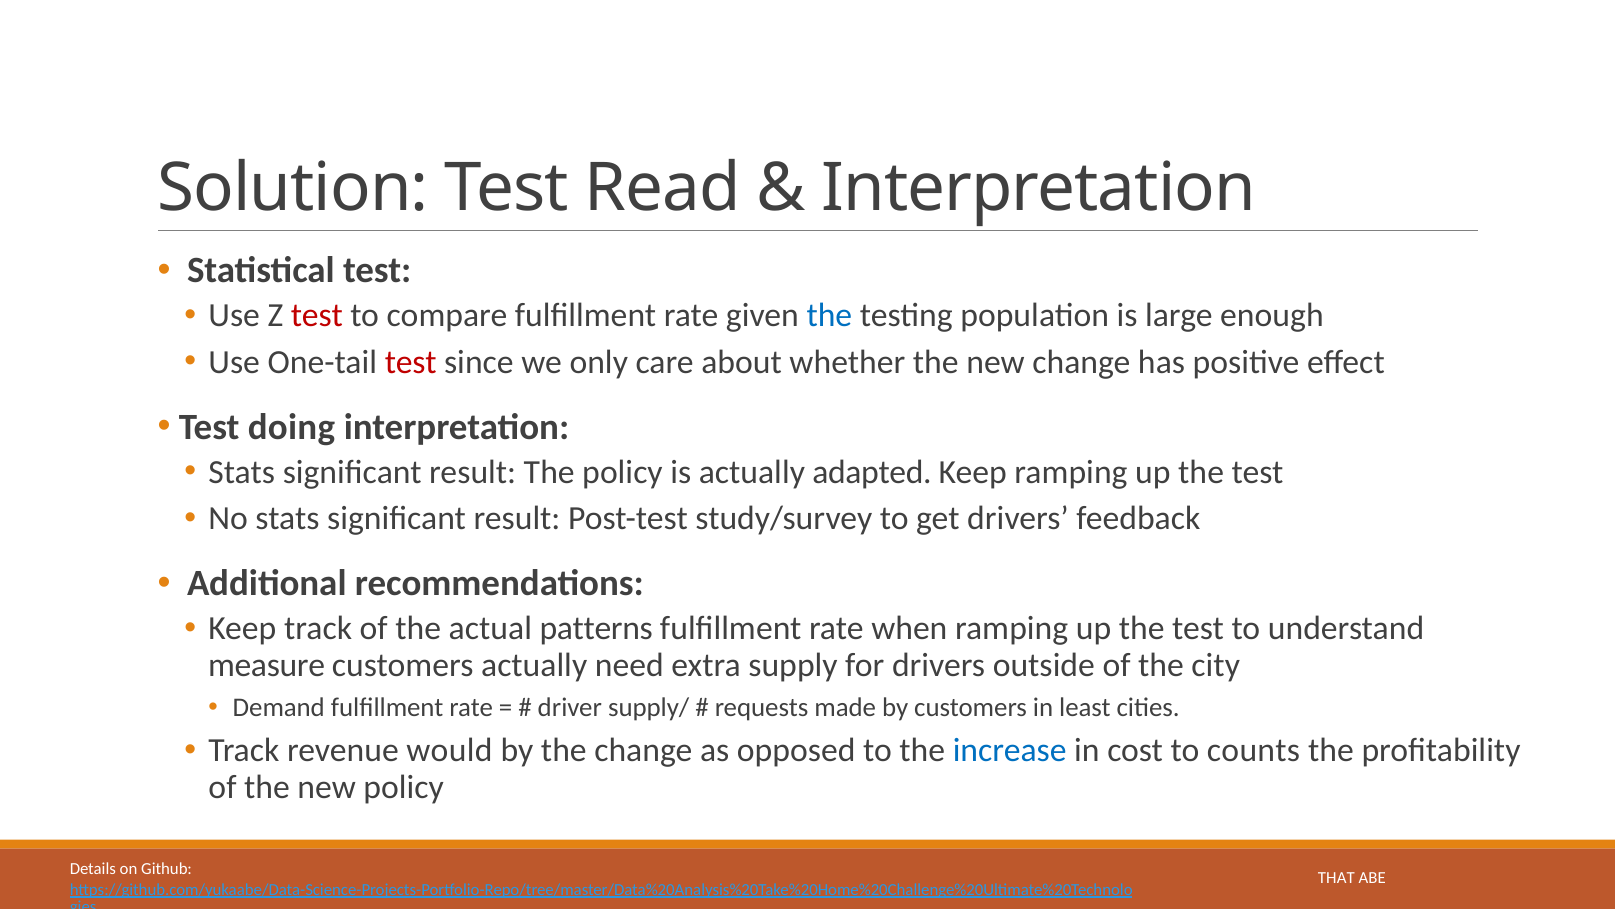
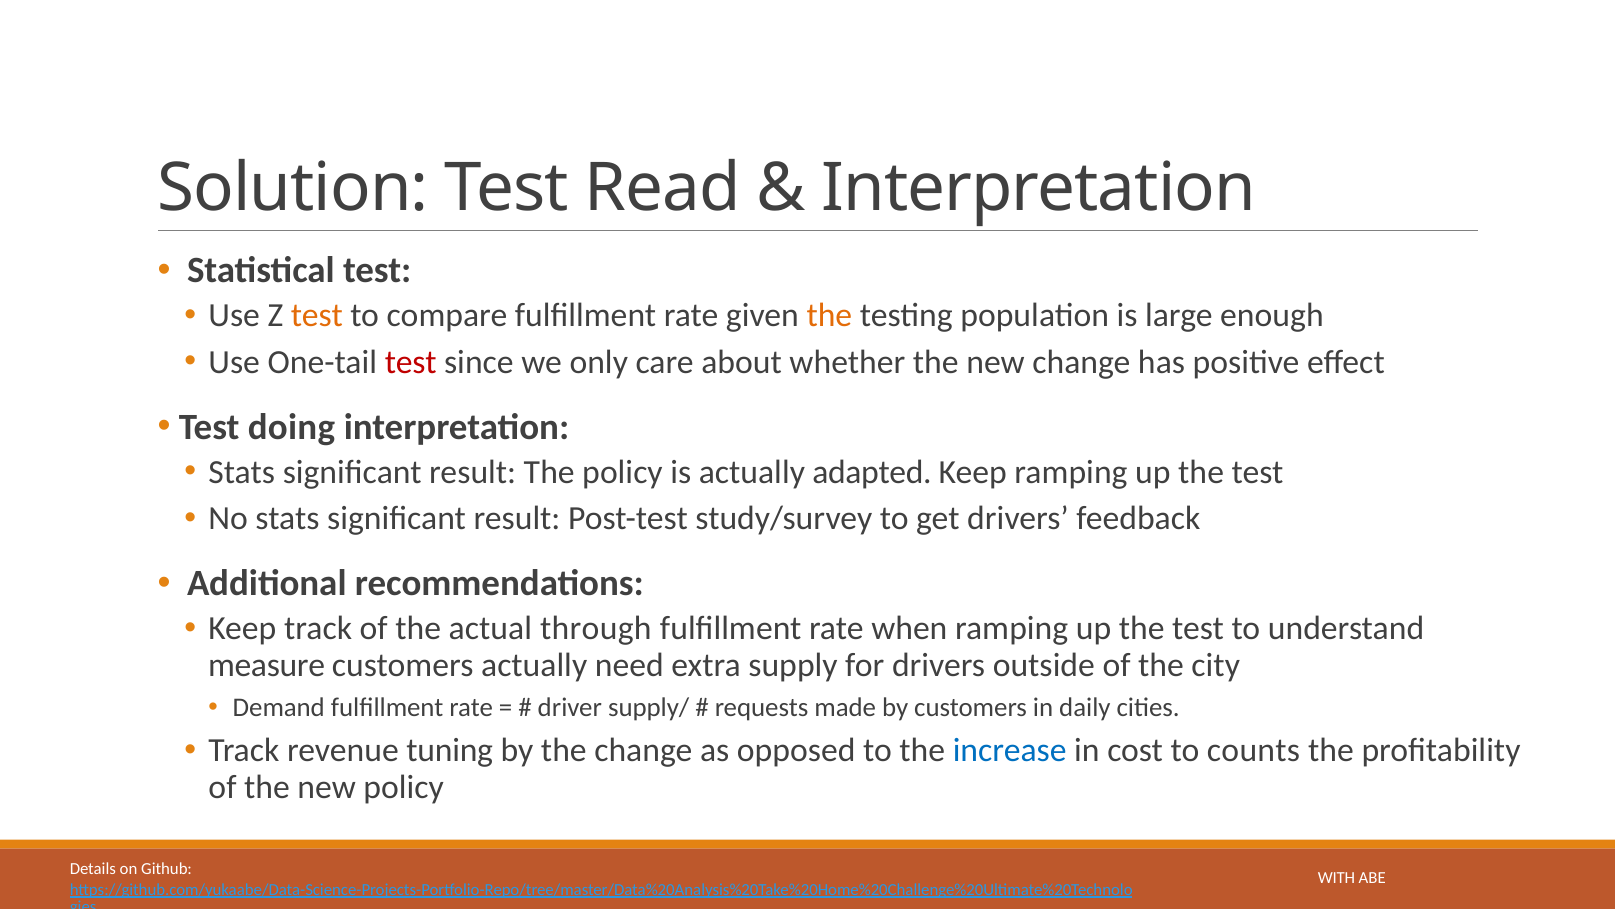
test at (317, 315) colour: red -> orange
the at (829, 315) colour: blue -> orange
patterns: patterns -> through
least: least -> daily
would: would -> tuning
THAT: THAT -> WITH
